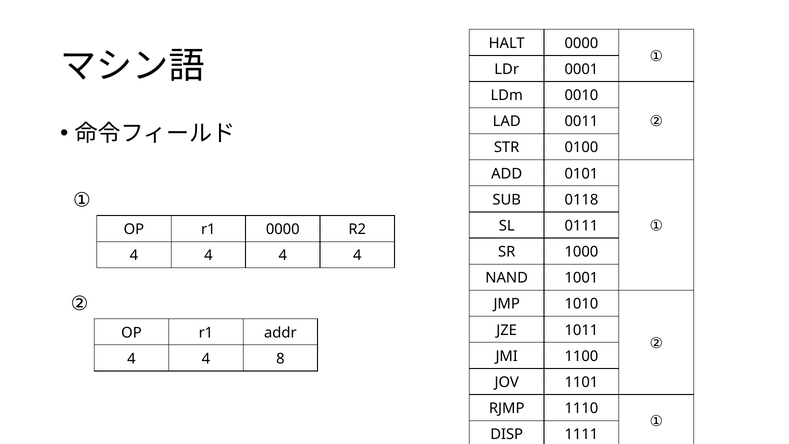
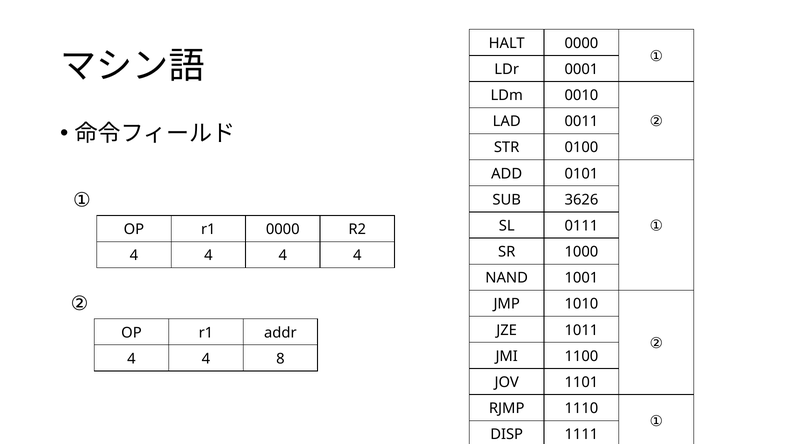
0118: 0118 -> 3626
